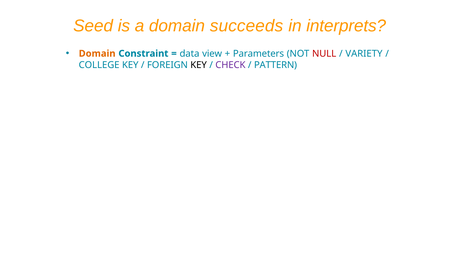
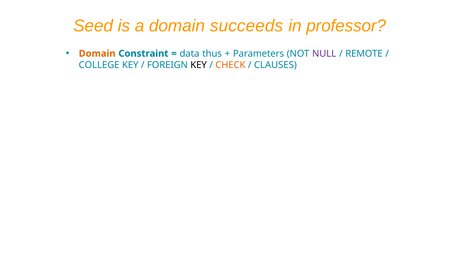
interprets: interprets -> professor
view: view -> thus
NULL colour: red -> purple
VARIETY: VARIETY -> REMOTE
CHECK colour: purple -> orange
PATTERN: PATTERN -> CLAUSES
